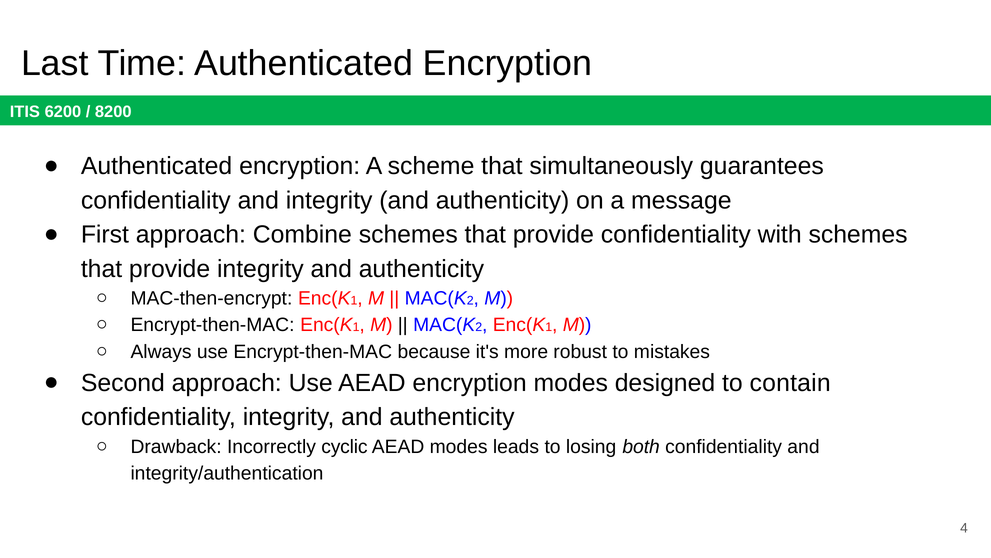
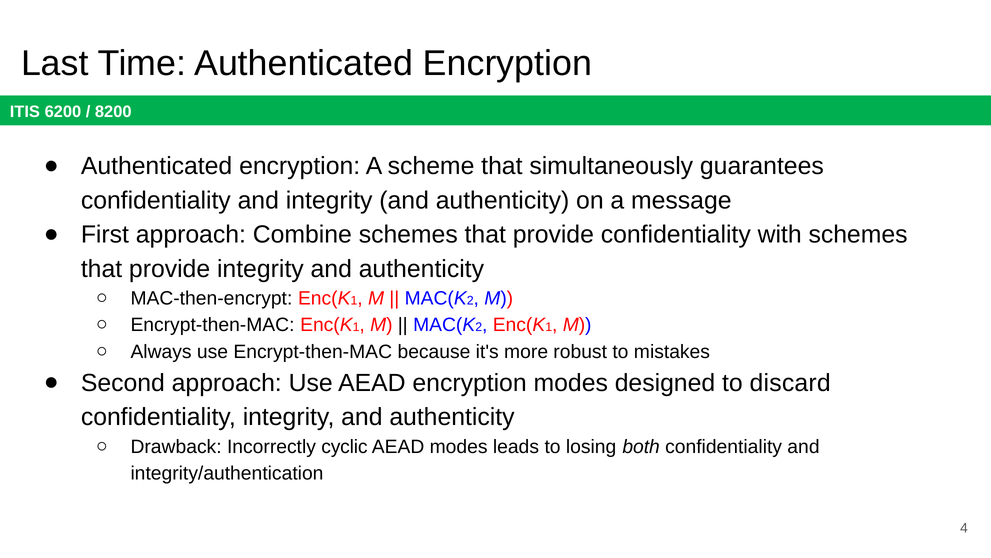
contain: contain -> discard
